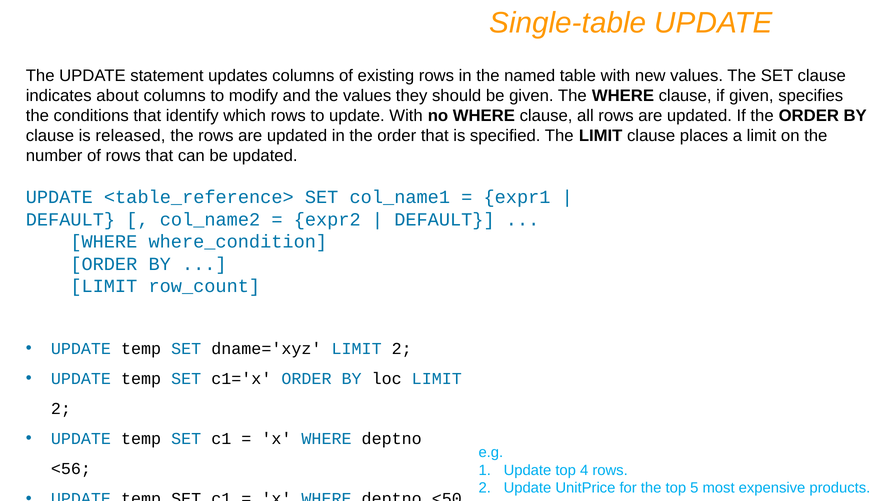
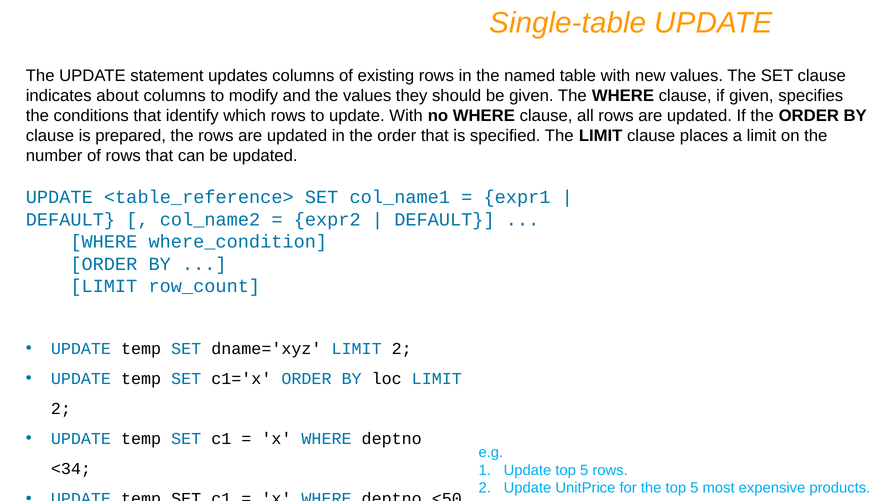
released: released -> prepared
<56: <56 -> <34
Update top 4: 4 -> 5
